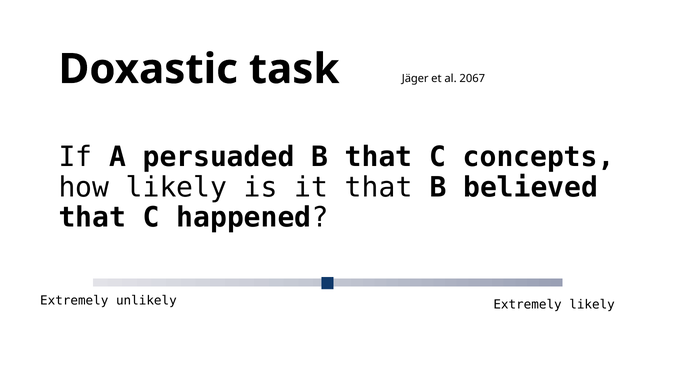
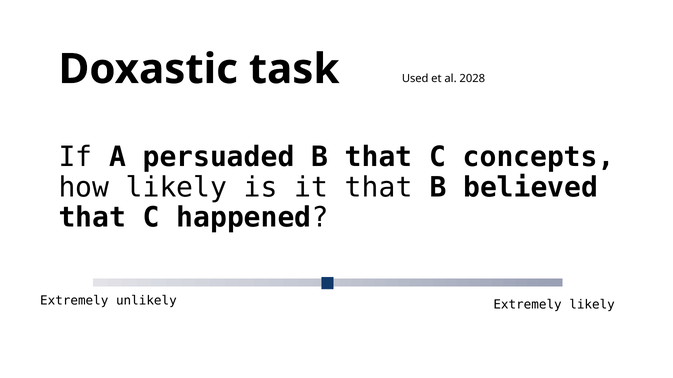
Jäger: Jäger -> Used
2067: 2067 -> 2028
